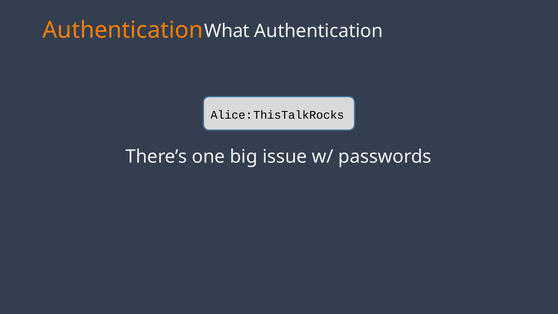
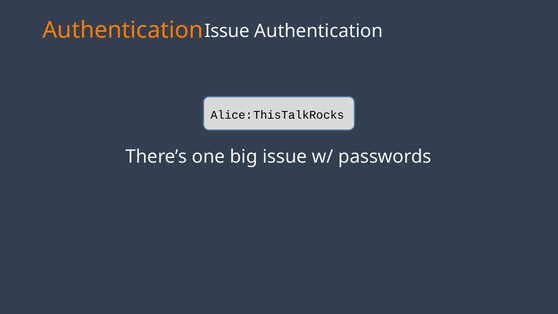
What at (227, 31): What -> Issue
